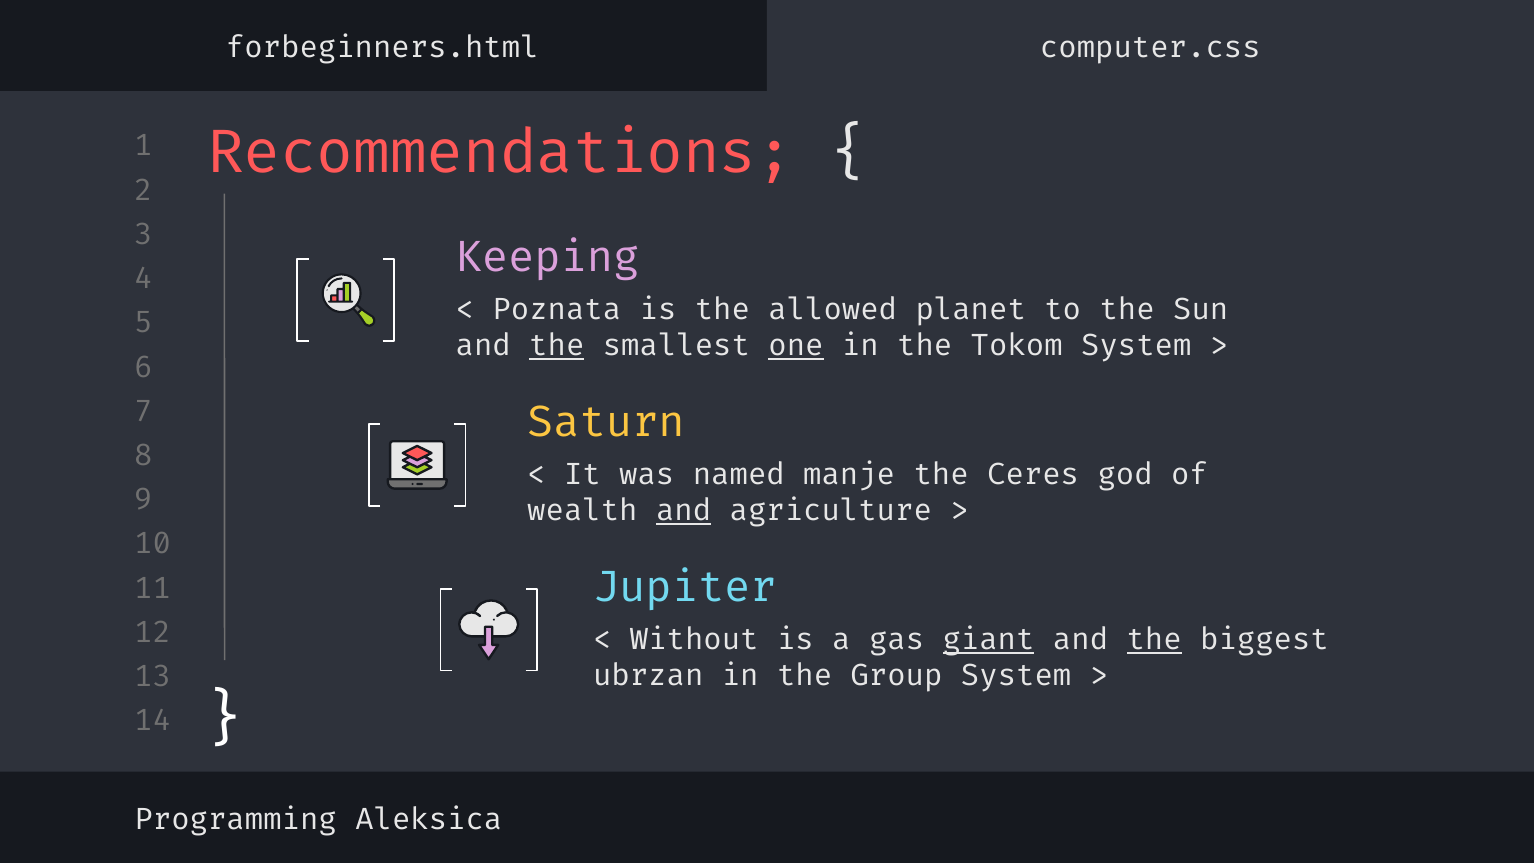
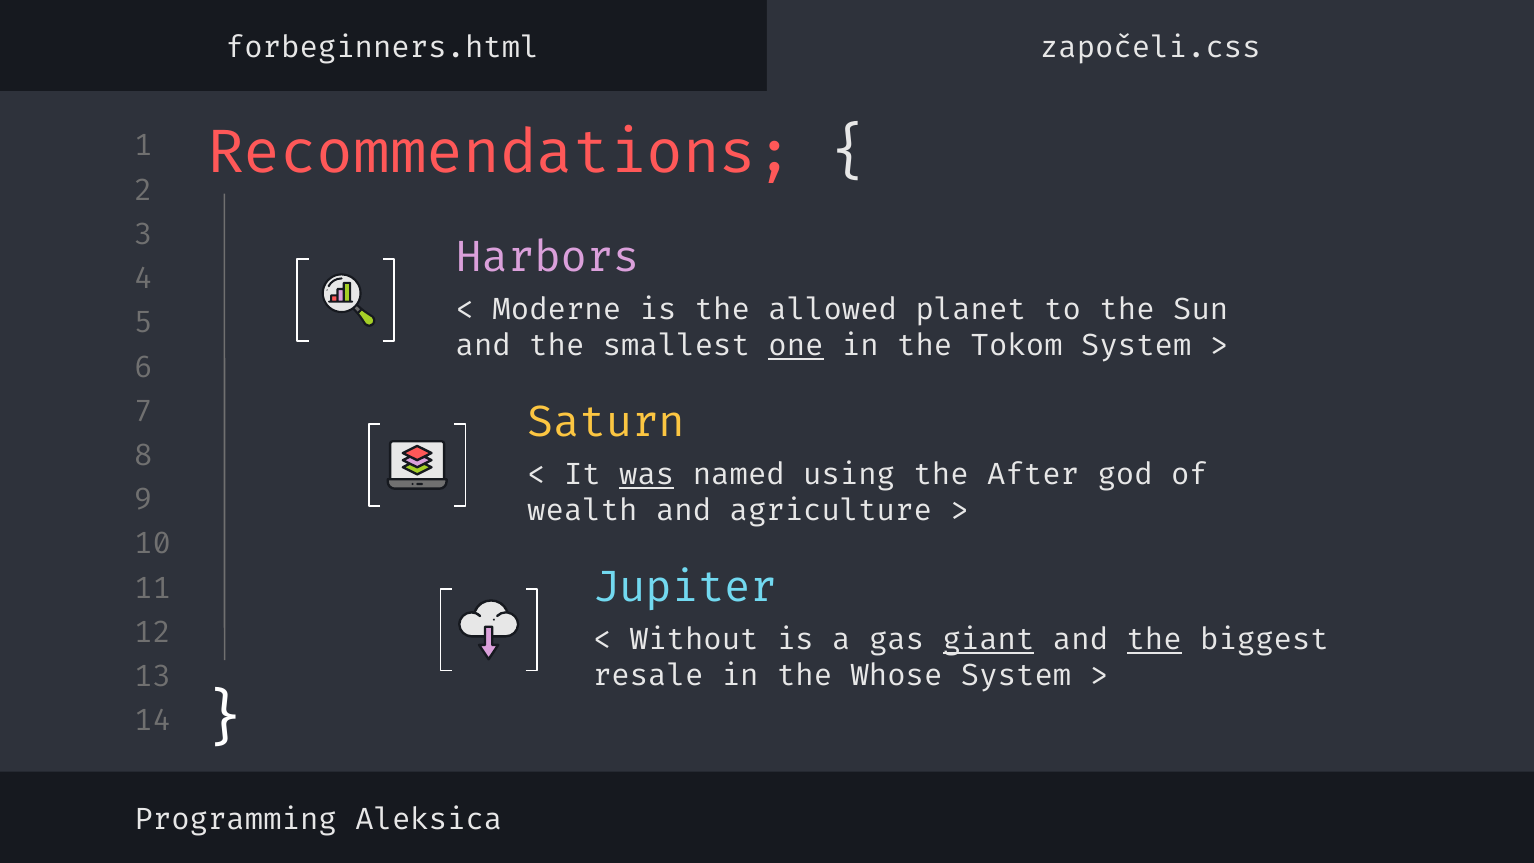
computer.css: computer.css -> započeli.css
Keeping: Keeping -> Harbors
Poznata: Poznata -> Moderne
the at (557, 346) underline: present -> none
was underline: none -> present
manje: manje -> using
Ceres: Ceres -> After
and at (684, 511) underline: present -> none
ubrzan: ubrzan -> resale
Group: Group -> Whose
